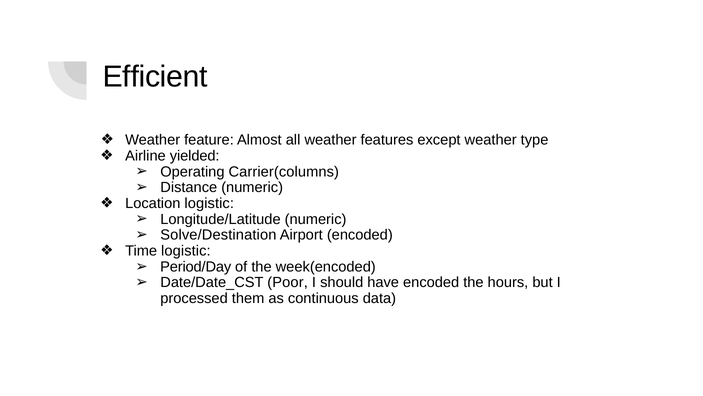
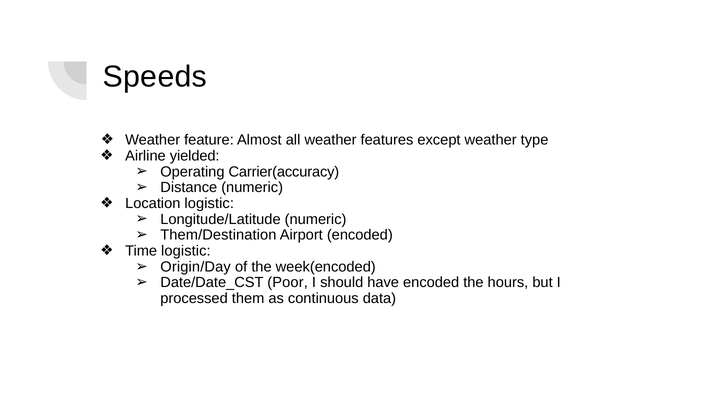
Efficient: Efficient -> Speeds
Carrier(columns: Carrier(columns -> Carrier(accuracy
Solve/Destination: Solve/Destination -> Them/Destination
Period/Day: Period/Day -> Origin/Day
